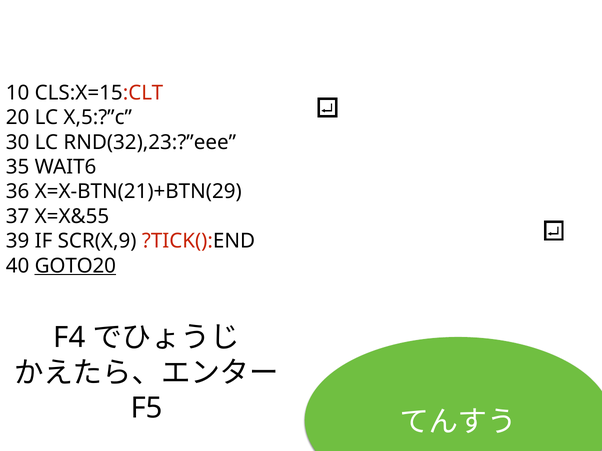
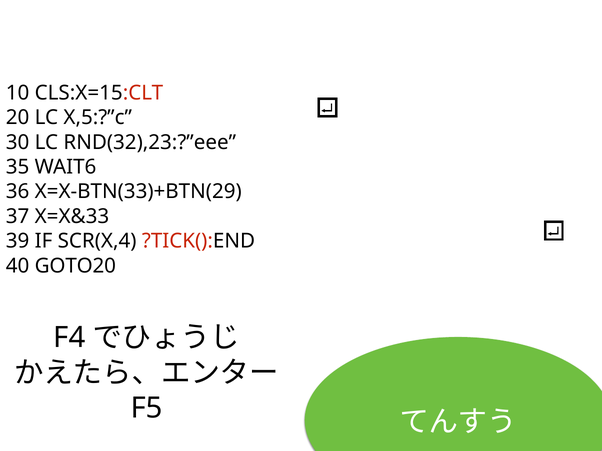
X=X-BTN(21)+BTN(29: X=X-BTN(21)+BTN(29 -> X=X-BTN(33)+BTN(29
X=X&55: X=X&55 -> X=X&33
SCR(X,9: SCR(X,9 -> SCR(X,4
GOTO20 underline: present -> none
